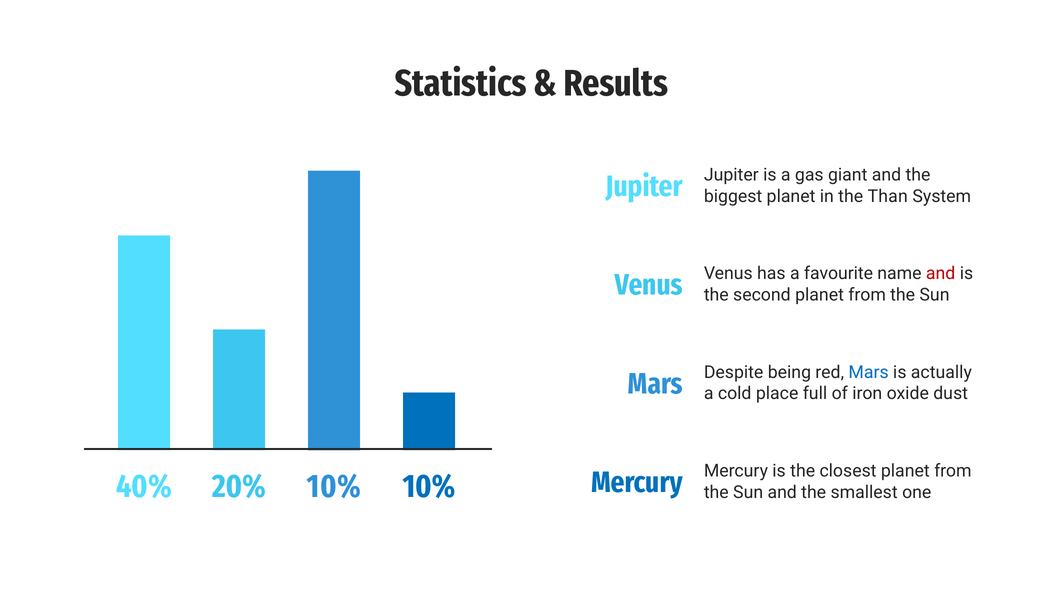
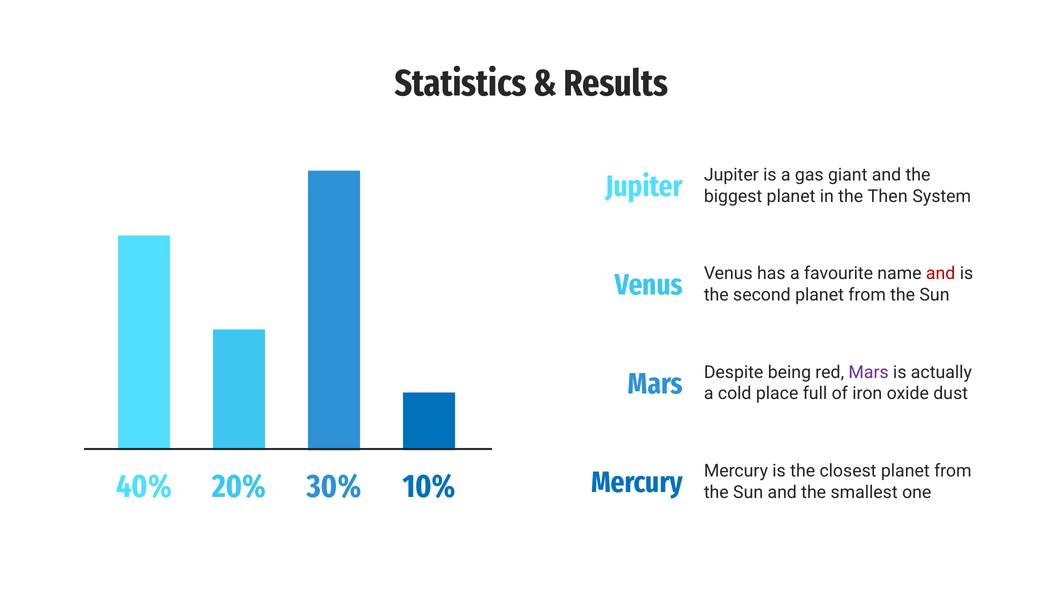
Than: Than -> Then
Mars at (869, 372) colour: blue -> purple
20% 10%: 10% -> 30%
